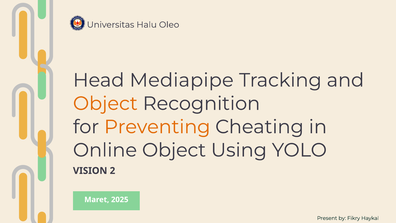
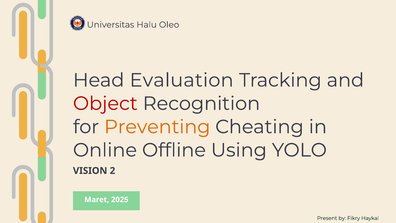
Mediapipe: Mediapipe -> Evaluation
Object at (105, 103) colour: orange -> red
Online Object: Object -> Offline
